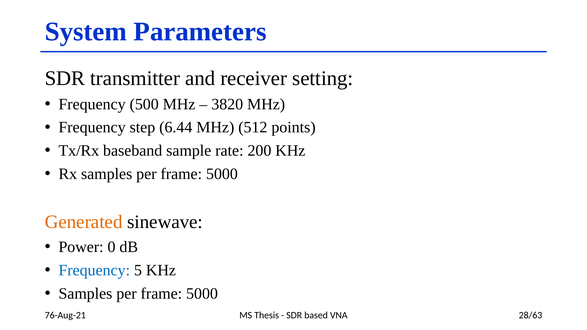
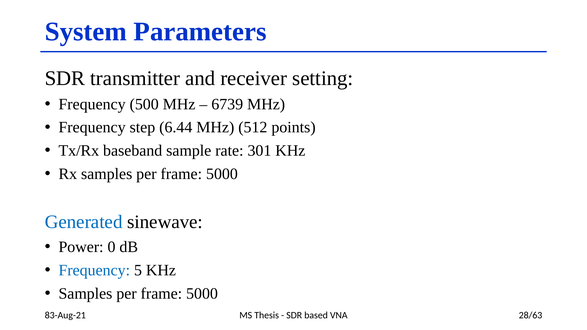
3820: 3820 -> 6739
200: 200 -> 301
Generated colour: orange -> blue
76-Aug-21: 76-Aug-21 -> 83-Aug-21
